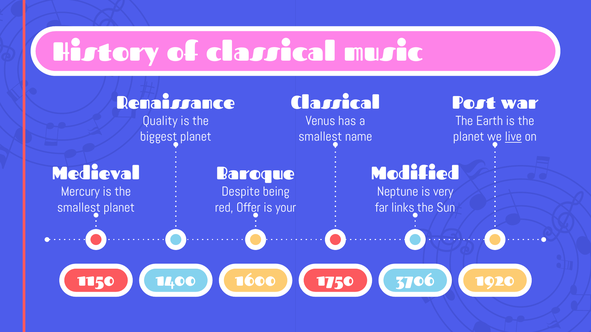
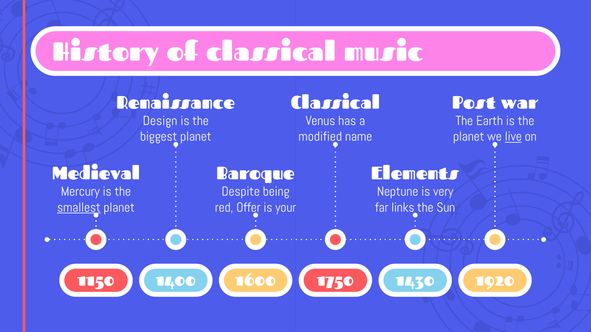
Quality: Quality -> Design
smallest at (320, 137): smallest -> modified
Modified: Modified -> Elements
smallest at (79, 208) underline: none -> present
3706: 3706 -> 1430
